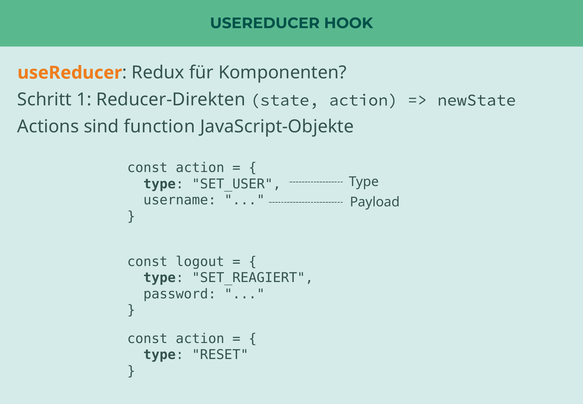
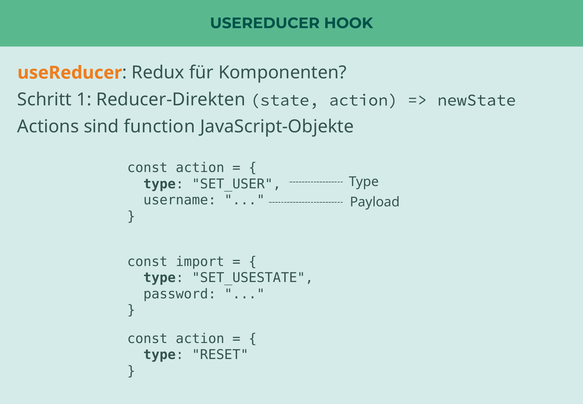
logout: logout -> import
SET_REAGIERT: SET_REAGIERT -> SET_USESTATE
